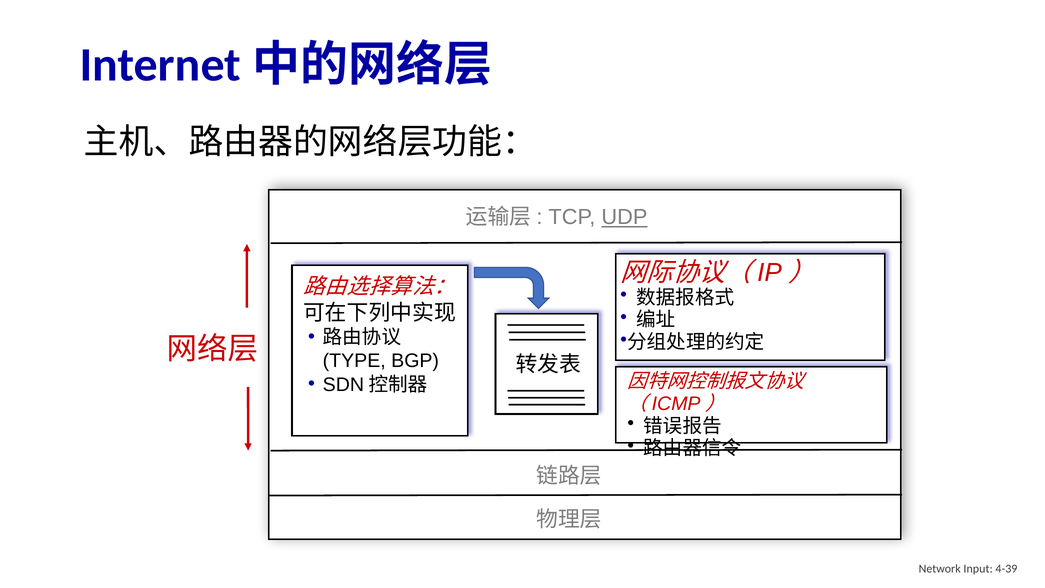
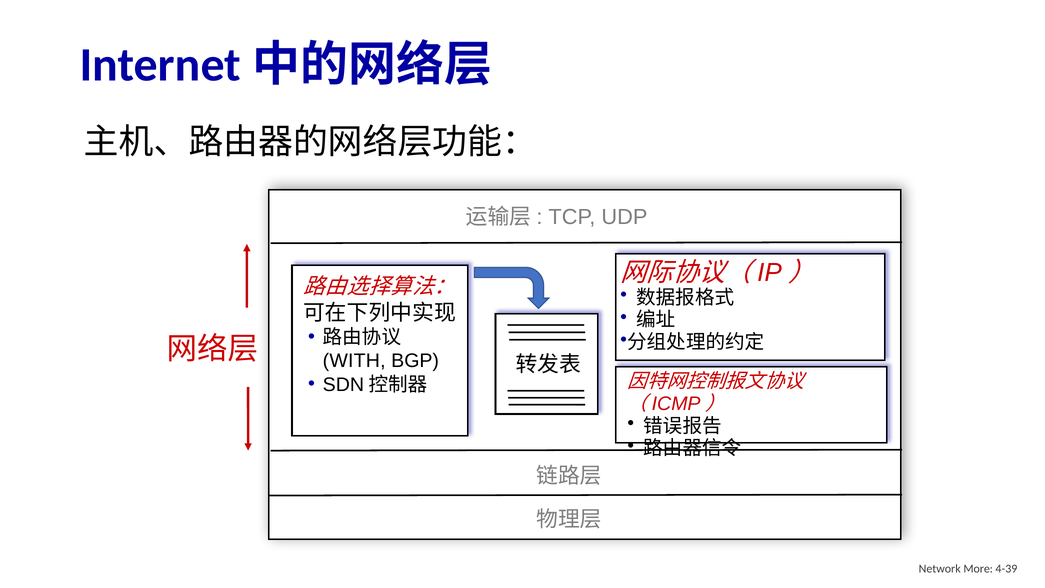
UDP underline: present -> none
TYPE: TYPE -> WITH
Input: Input -> More
